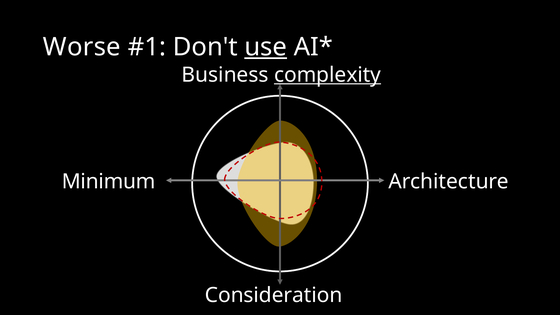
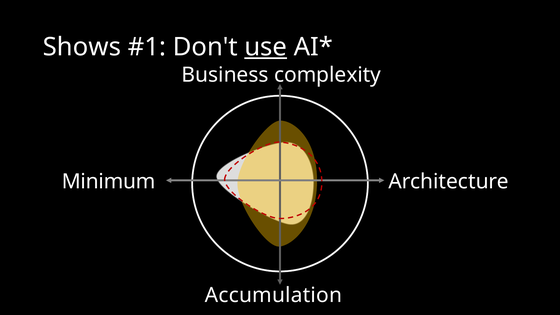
Worse: Worse -> Shows
complexity underline: present -> none
Consideration: Consideration -> Accumulation
